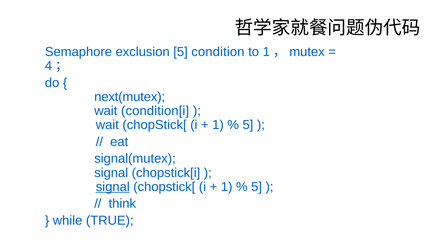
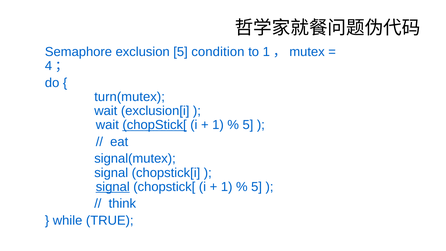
next(mutex: next(mutex -> turn(mutex
condition[i: condition[i -> exclusion[i
chopStick[ at (155, 125) underline: none -> present
